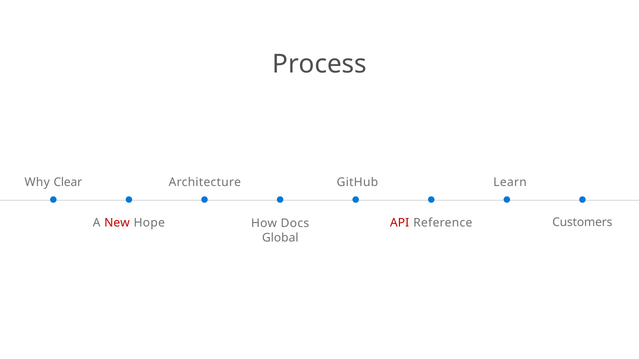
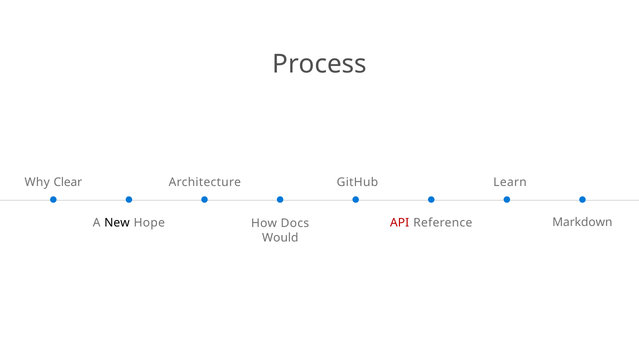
Customers: Customers -> Markdown
New colour: red -> black
Global: Global -> Would
